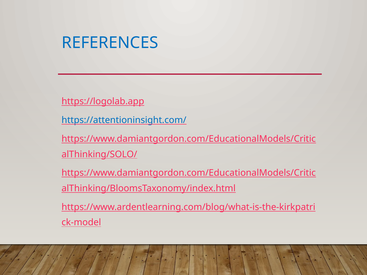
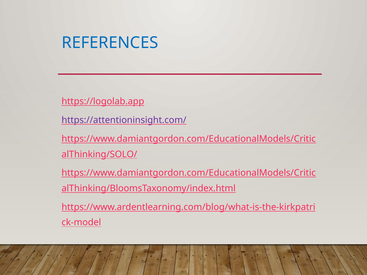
https://attentioninsight.com/ colour: blue -> purple
